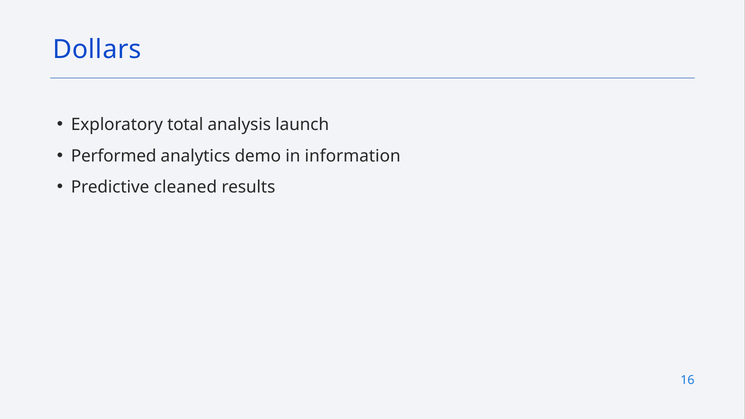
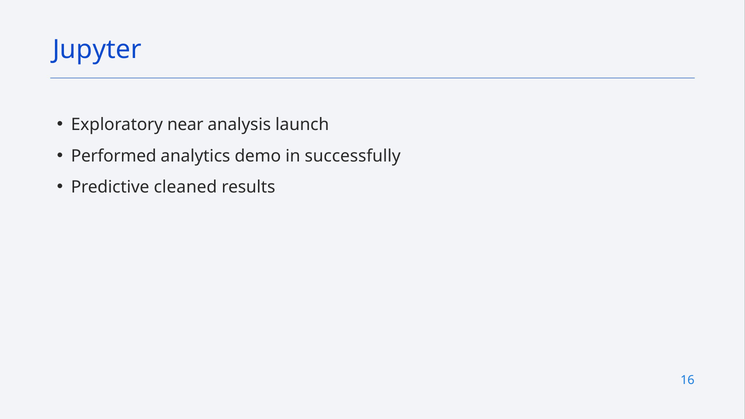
Dollars: Dollars -> Jupyter
total: total -> near
information: information -> successfully
